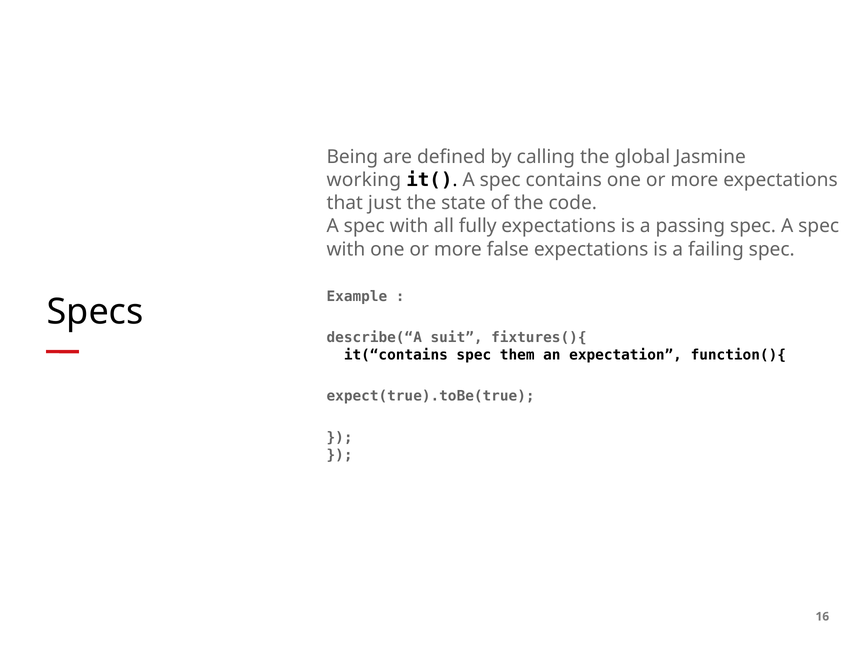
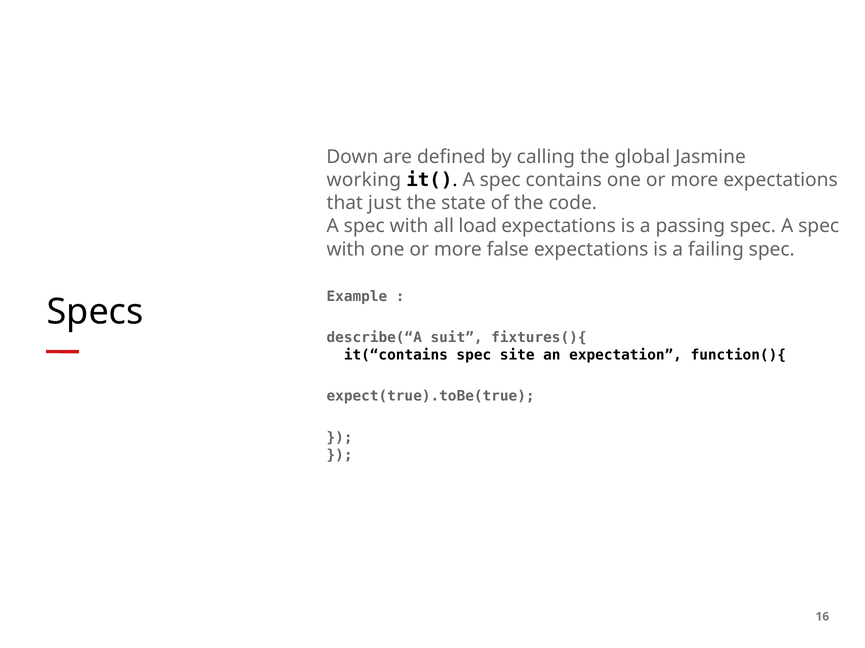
Being: Being -> Down
fully: fully -> load
them: them -> site
